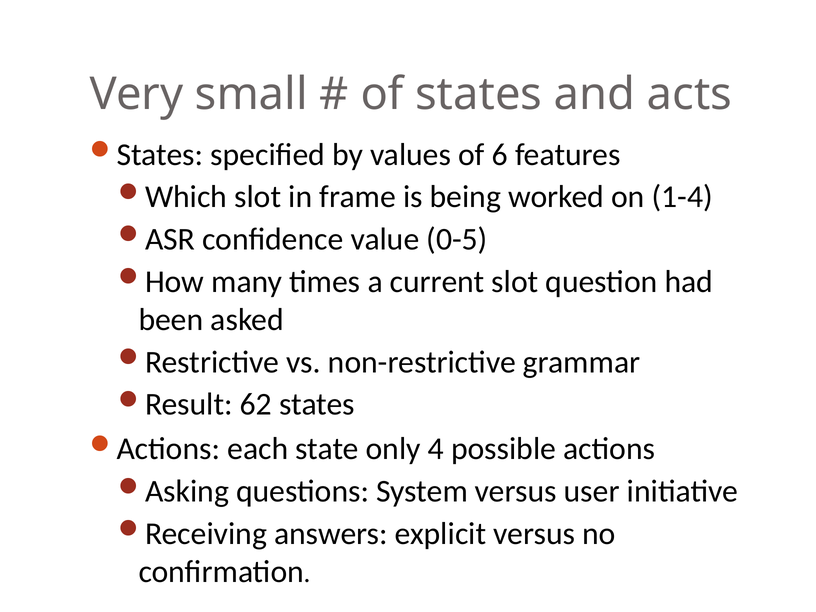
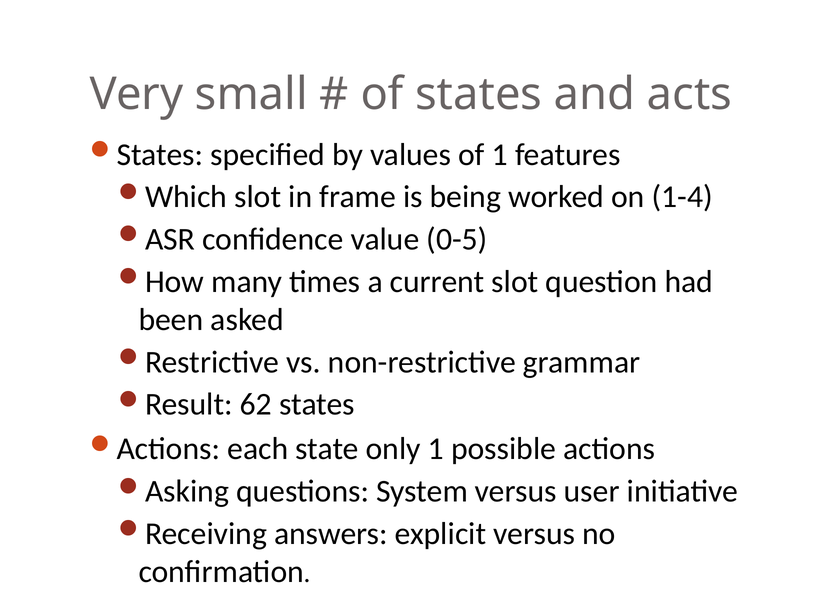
of 6: 6 -> 1
only 4: 4 -> 1
